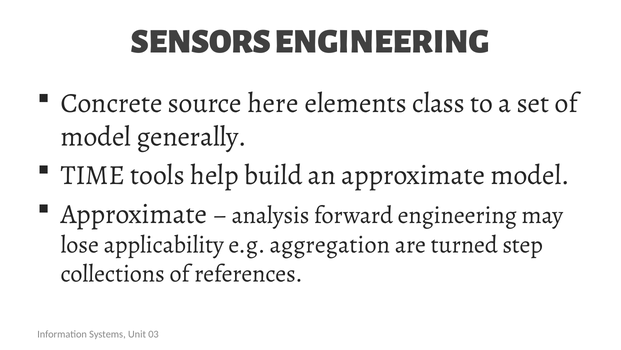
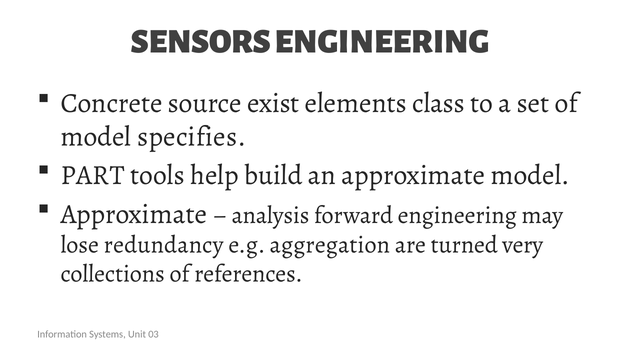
here: here -> exist
generally: generally -> specifies
TIME: TIME -> PART
applicability: applicability -> redundancy
step: step -> very
